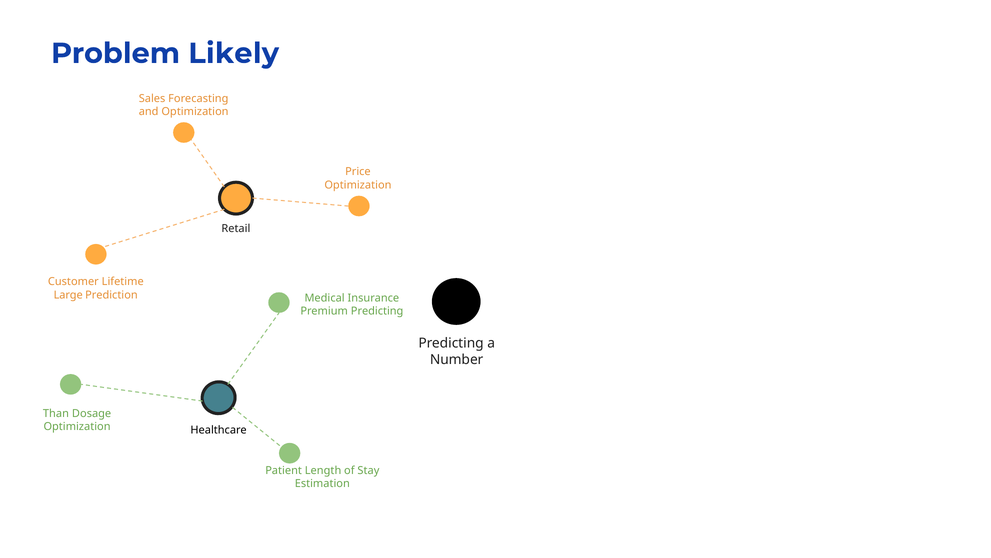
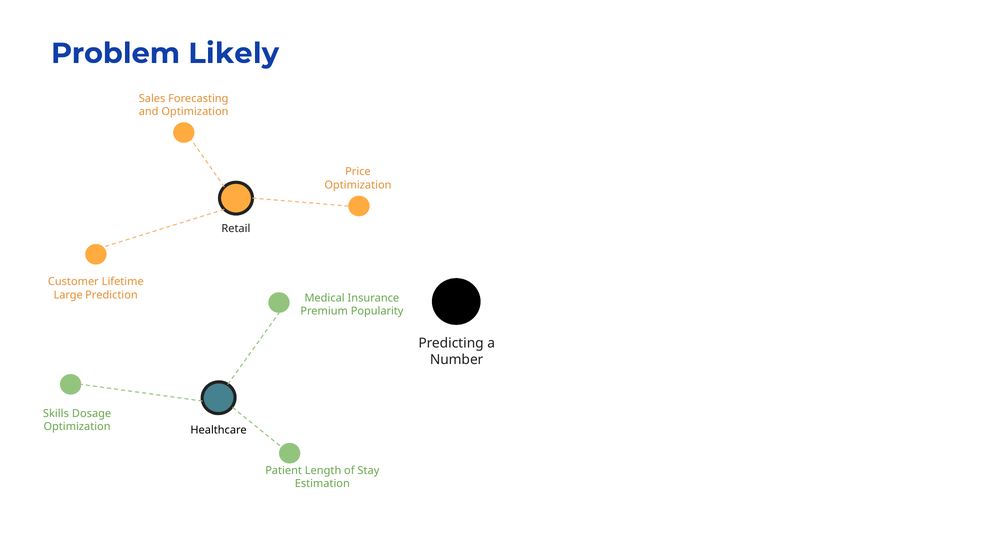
Premium Predicting: Predicting -> Popularity
Than: Than -> Skills
